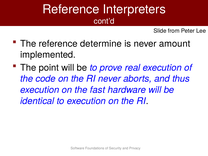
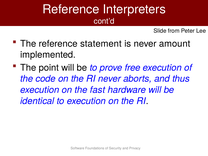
determine: determine -> statement
real: real -> free
